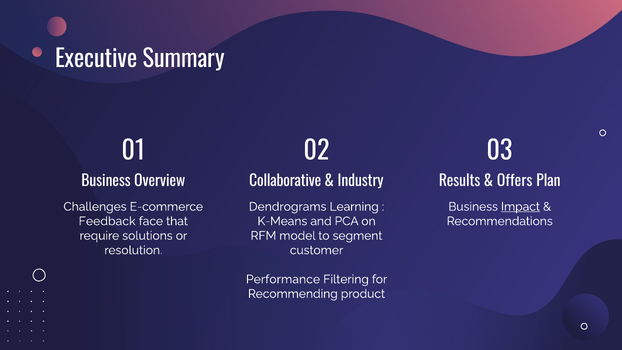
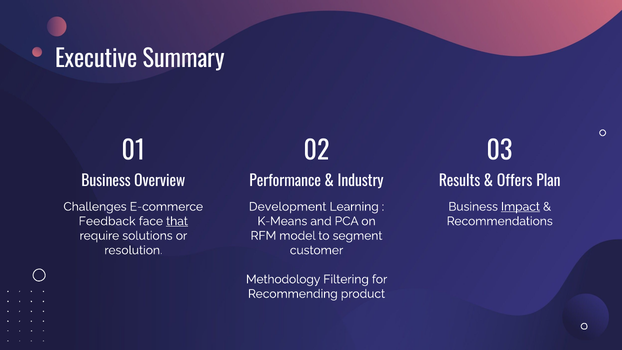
Collaborative: Collaborative -> Performance
Dendrograms: Dendrograms -> Development
that underline: none -> present
Performance: Performance -> Methodology
